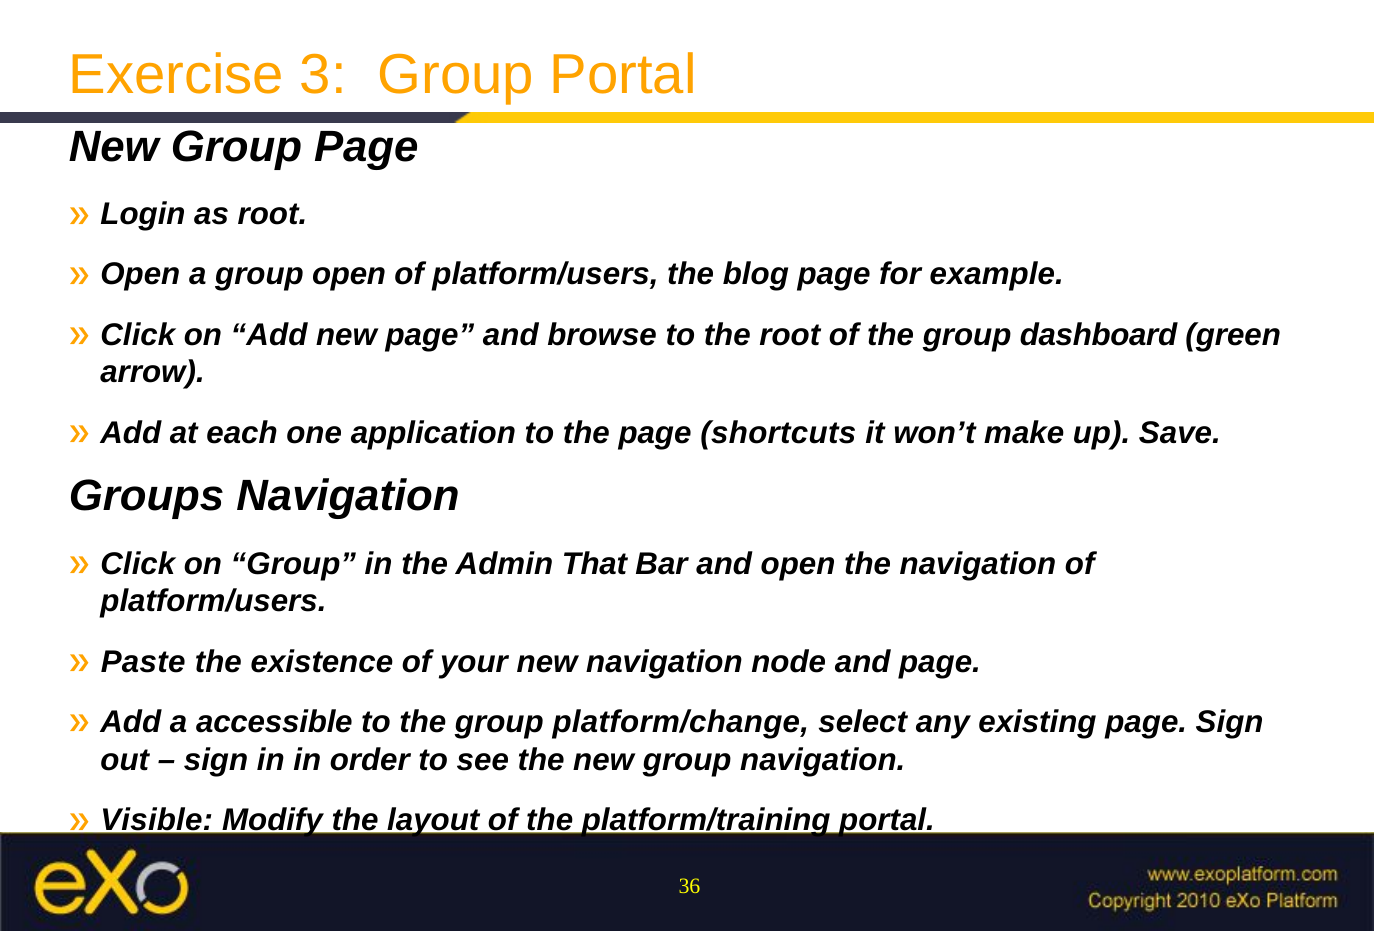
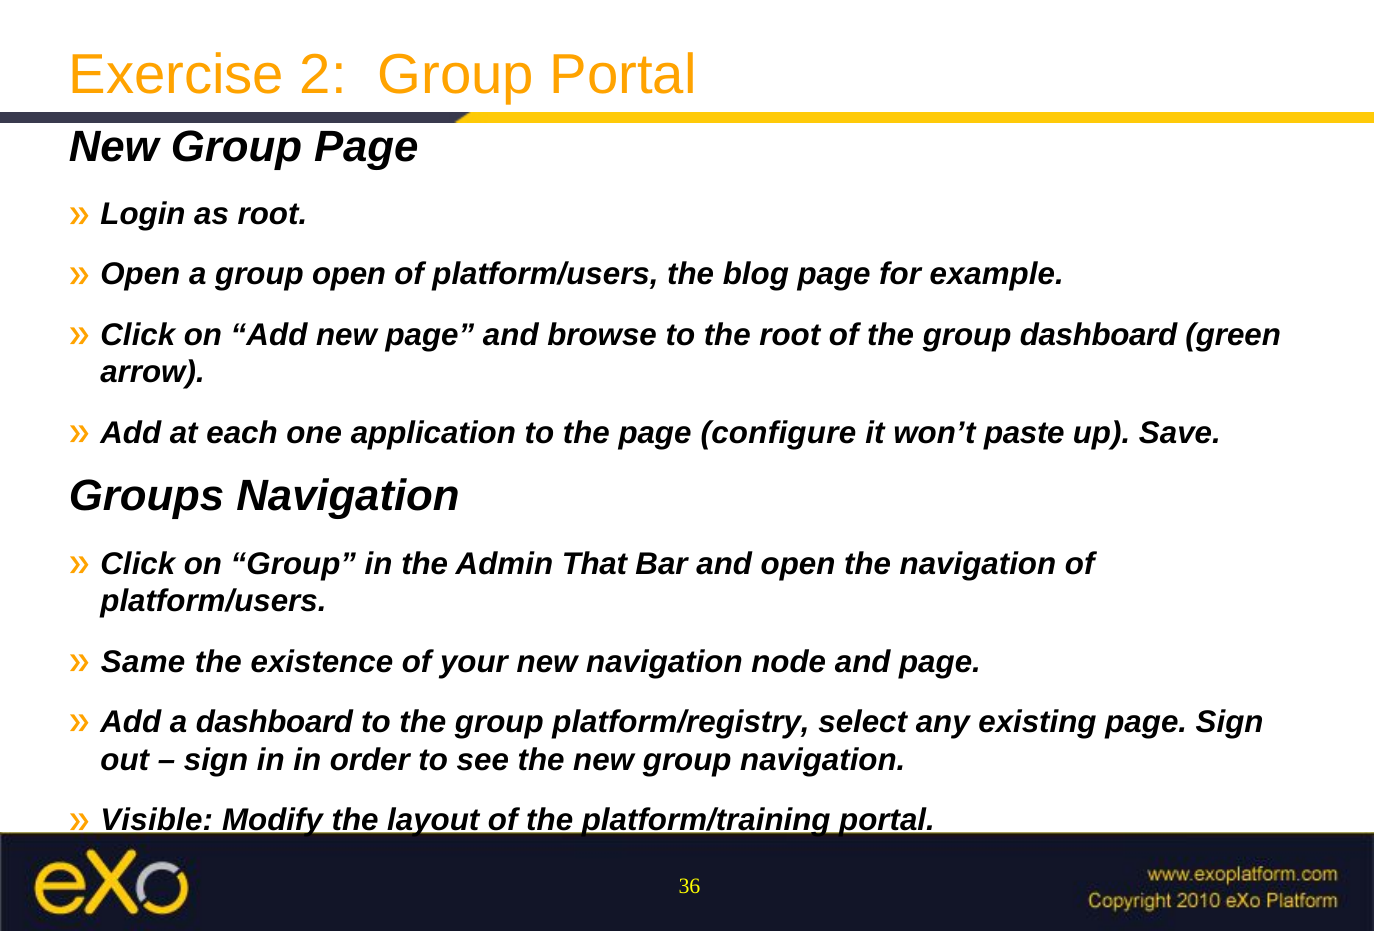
3: 3 -> 2
shortcuts: shortcuts -> configure
make: make -> paste
Paste: Paste -> Same
a accessible: accessible -> dashboard
platform/change: platform/change -> platform/registry
